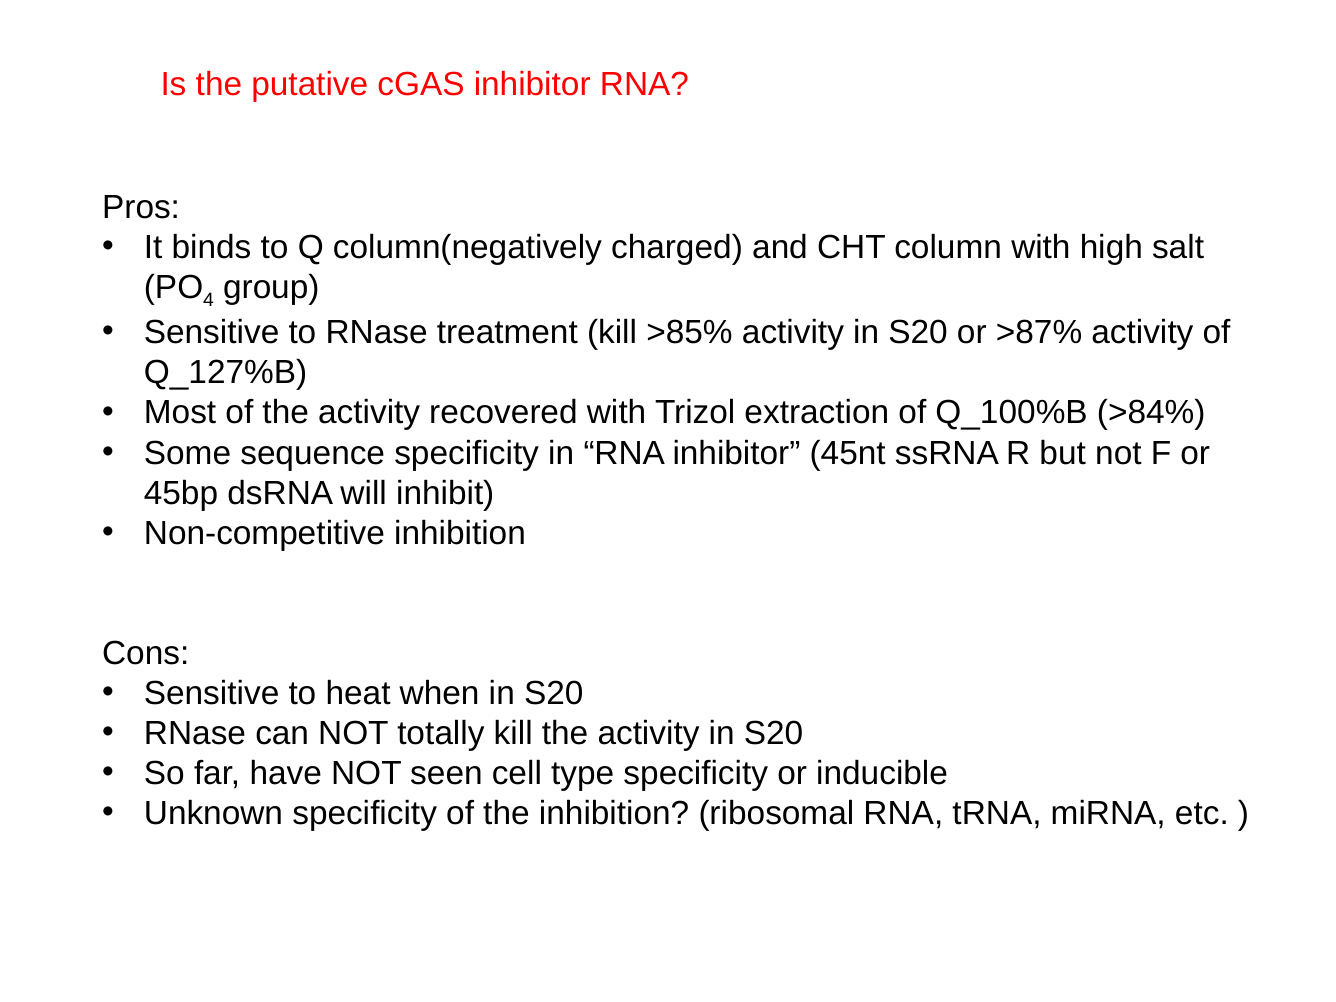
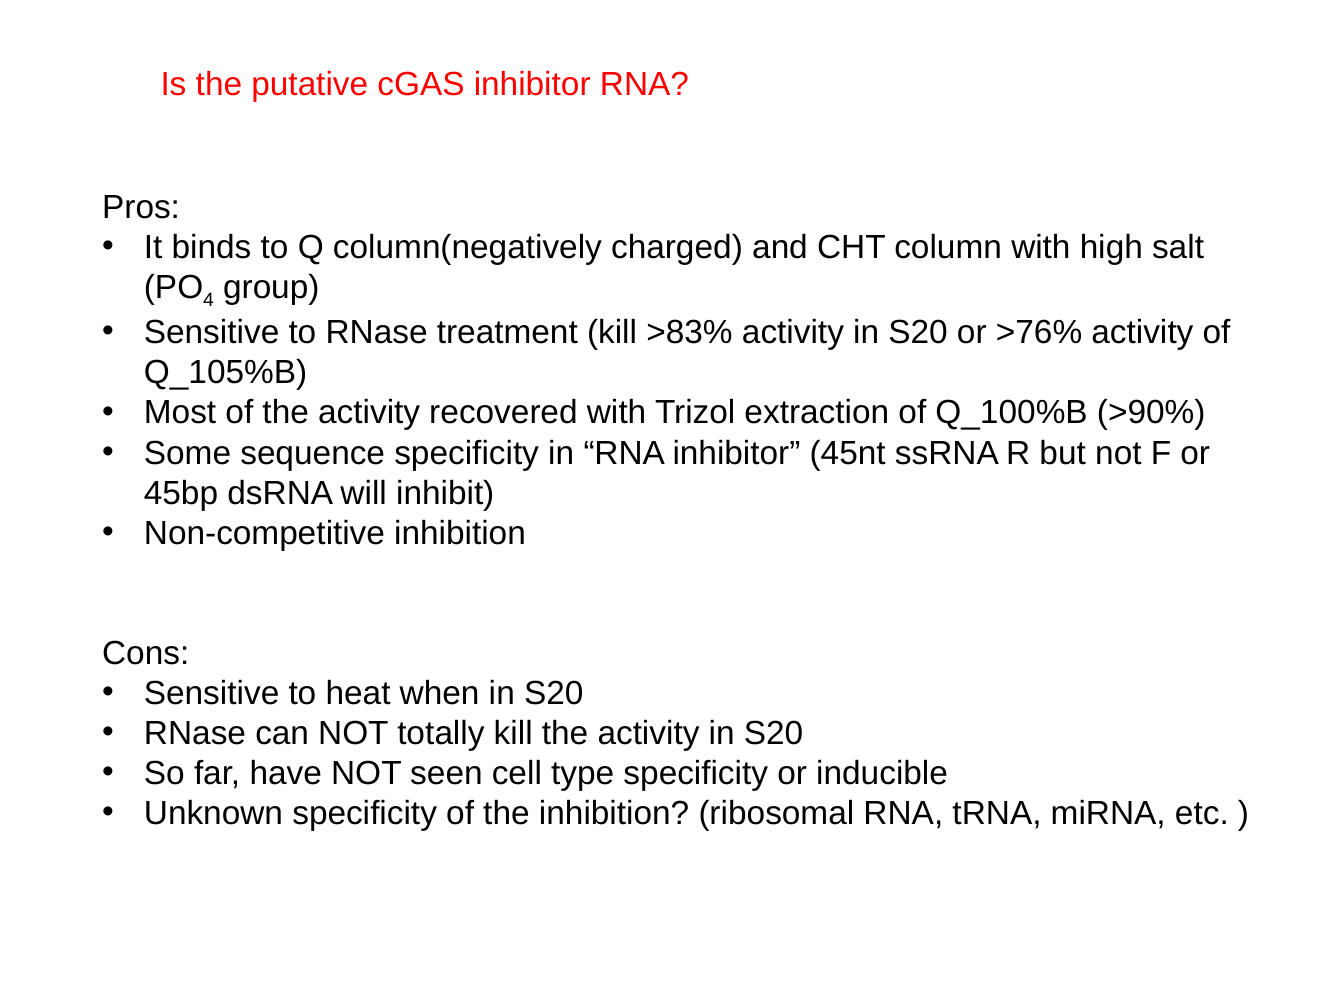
>85%: >85% -> >83%
>87%: >87% -> >76%
Q_127%B: Q_127%B -> Q_105%B
>84%: >84% -> >90%
